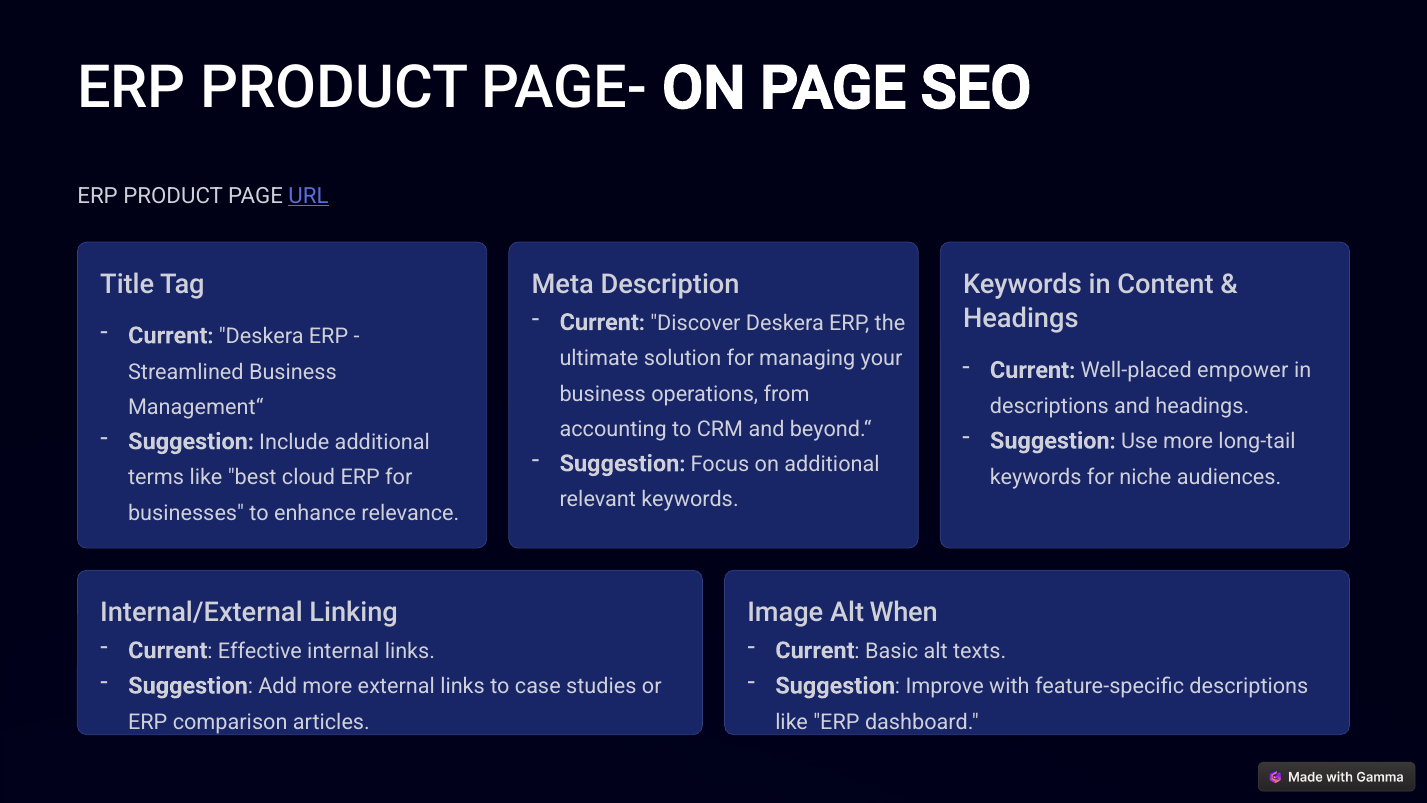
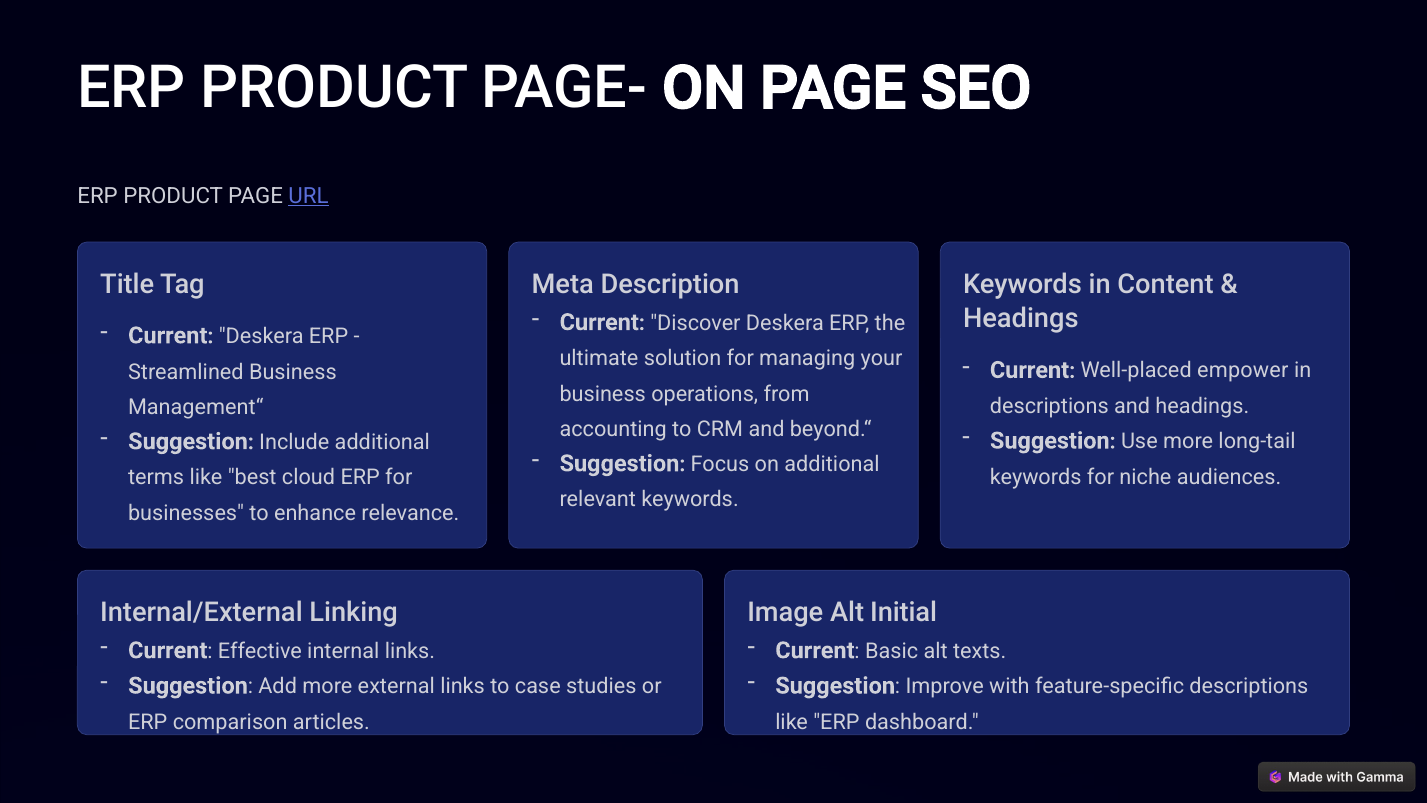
When: When -> Initial
